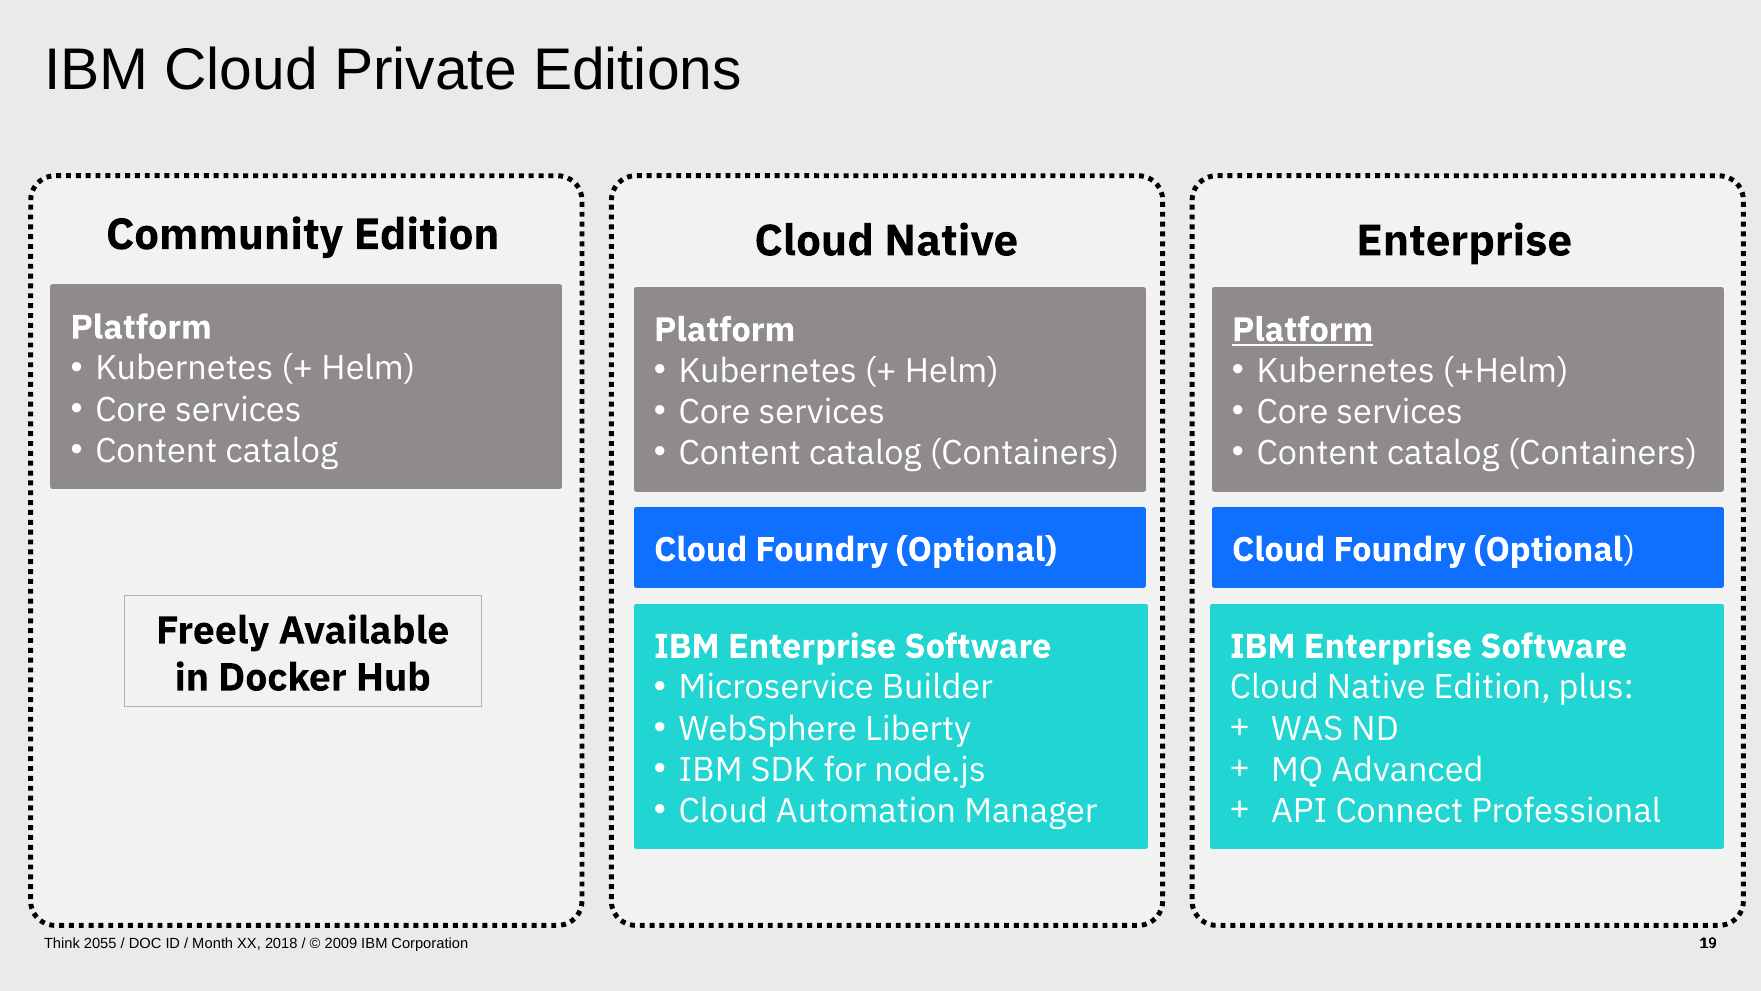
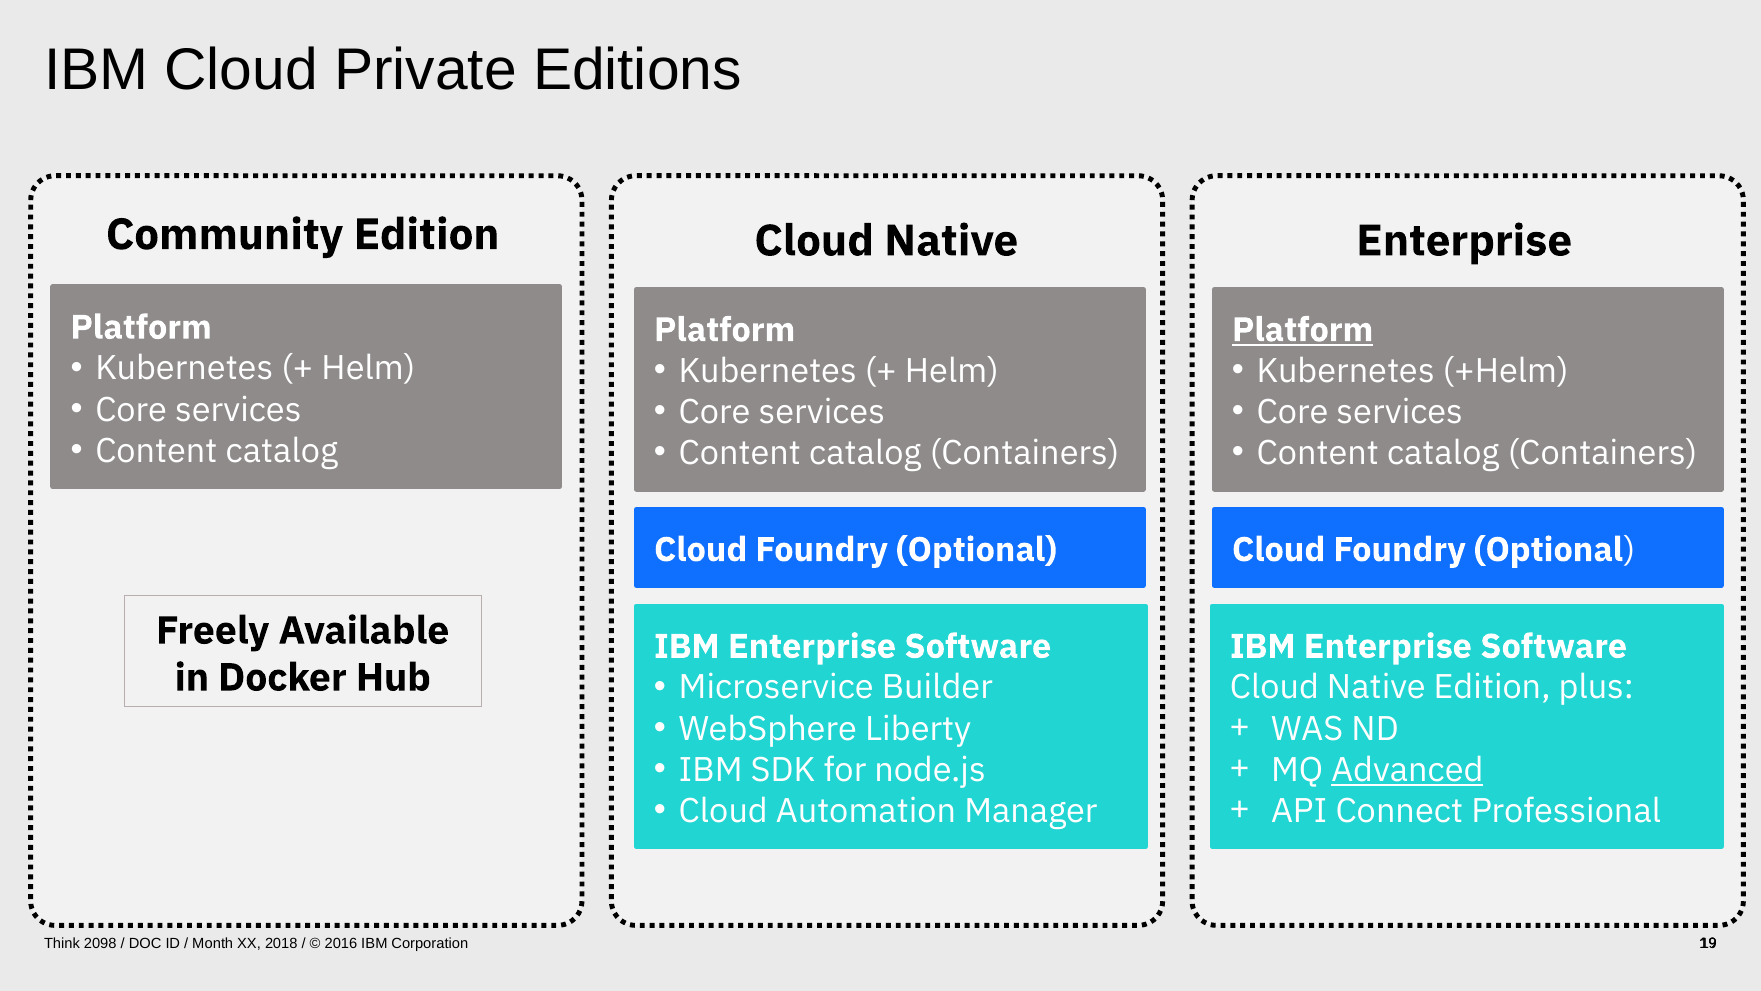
Advanced underline: none -> present
2055: 2055 -> 2098
2009: 2009 -> 2016
